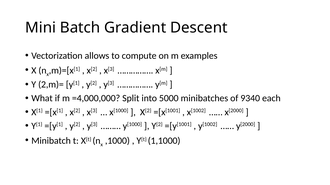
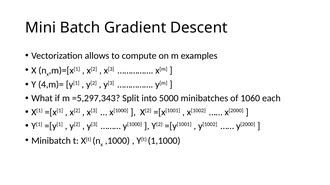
2,m)=: 2,m)= -> 4,m)=
=4,000,000: =4,000,000 -> =5,297,343
9340: 9340 -> 1060
